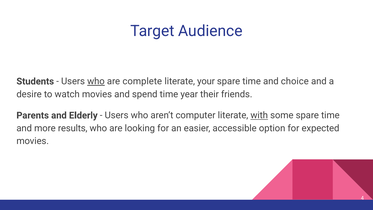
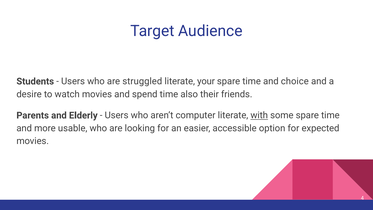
who at (96, 81) underline: present -> none
complete: complete -> struggled
year: year -> also
results: results -> usable
